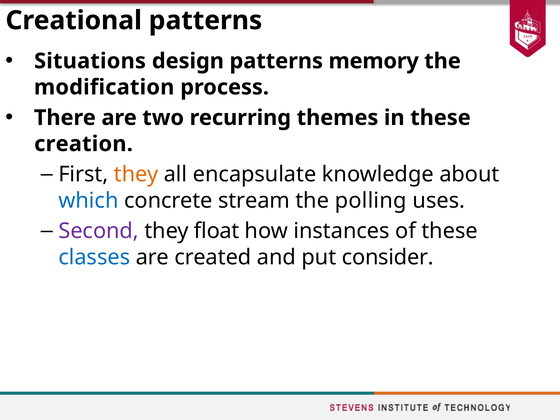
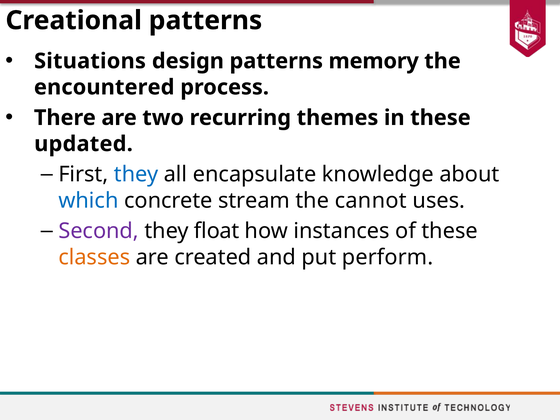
modification: modification -> encountered
creation: creation -> updated
they at (136, 174) colour: orange -> blue
polling: polling -> cannot
classes colour: blue -> orange
consider: consider -> perform
